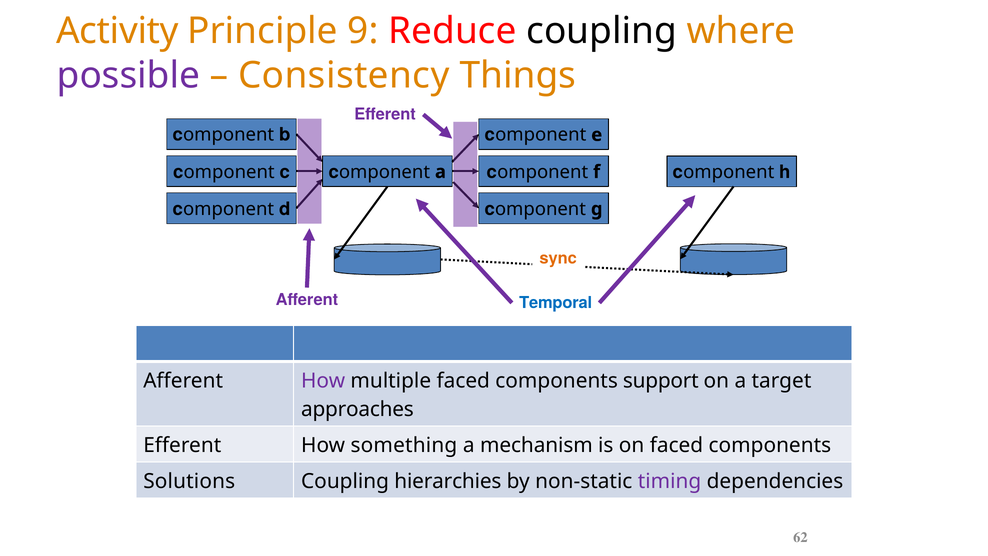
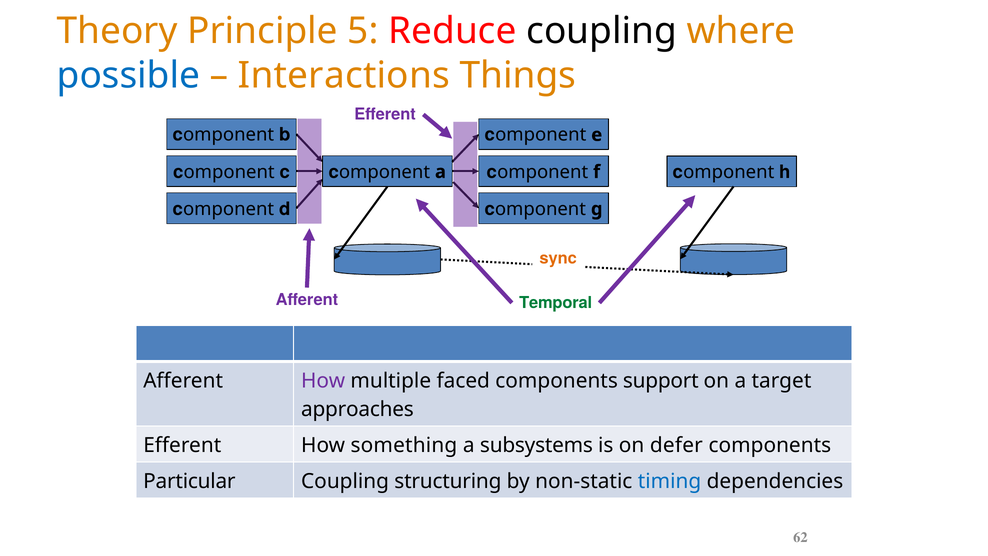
Activity: Activity -> Theory
9: 9 -> 5
possible colour: purple -> blue
Consistency: Consistency -> Interactions
Temporal colour: blue -> green
mechanism: mechanism -> subsystems
on faced: faced -> defer
Solutions: Solutions -> Particular
hierarchies: hierarchies -> structuring
timing colour: purple -> blue
